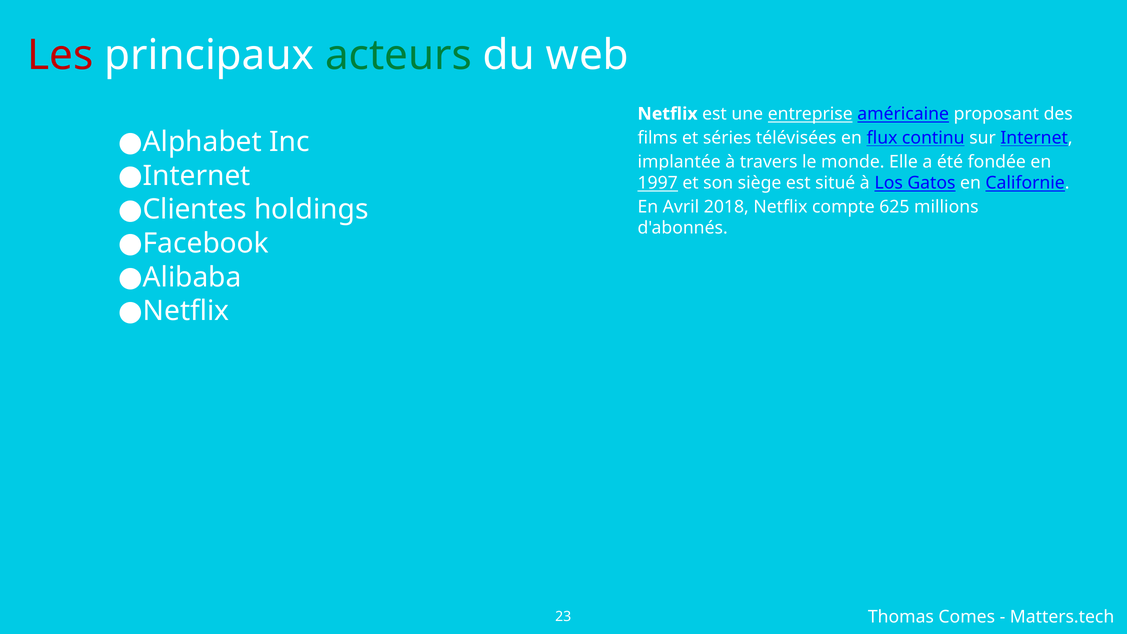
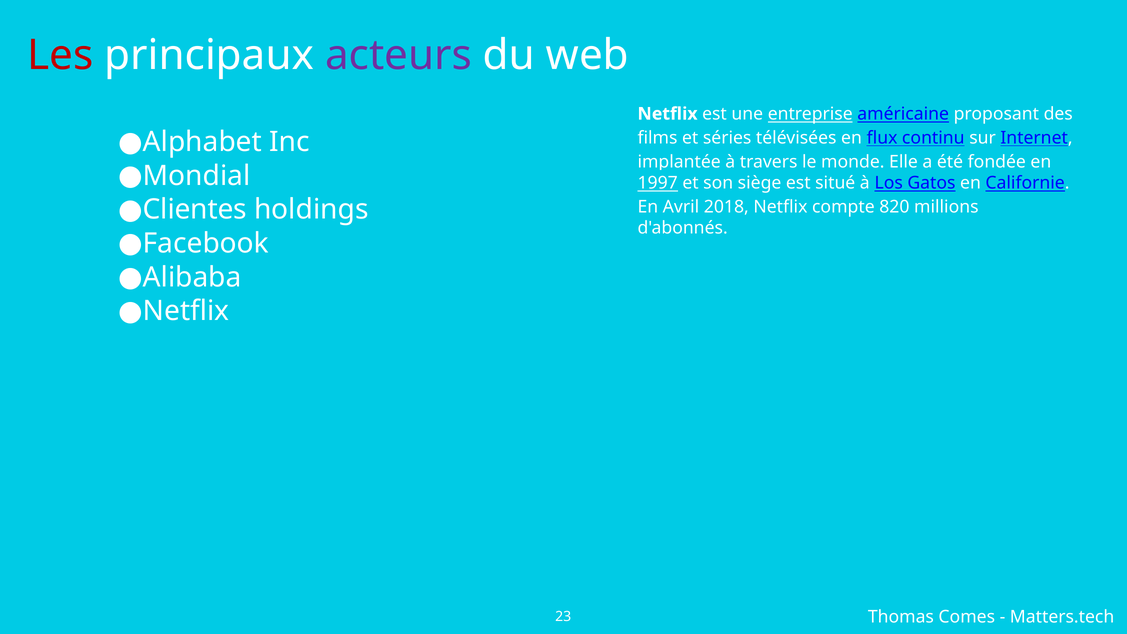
acteurs colour: green -> purple
Internet at (197, 176): Internet -> Mondial
625: 625 -> 820
